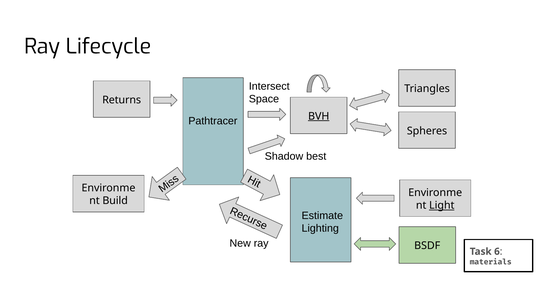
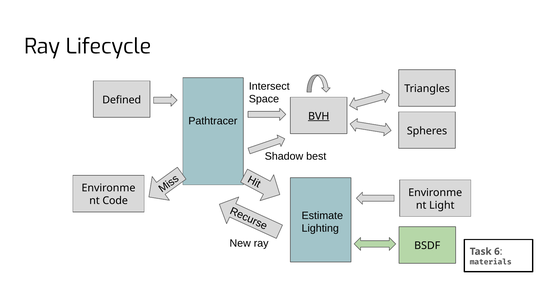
Returns: Returns -> Defined
Build: Build -> Code
Light underline: present -> none
